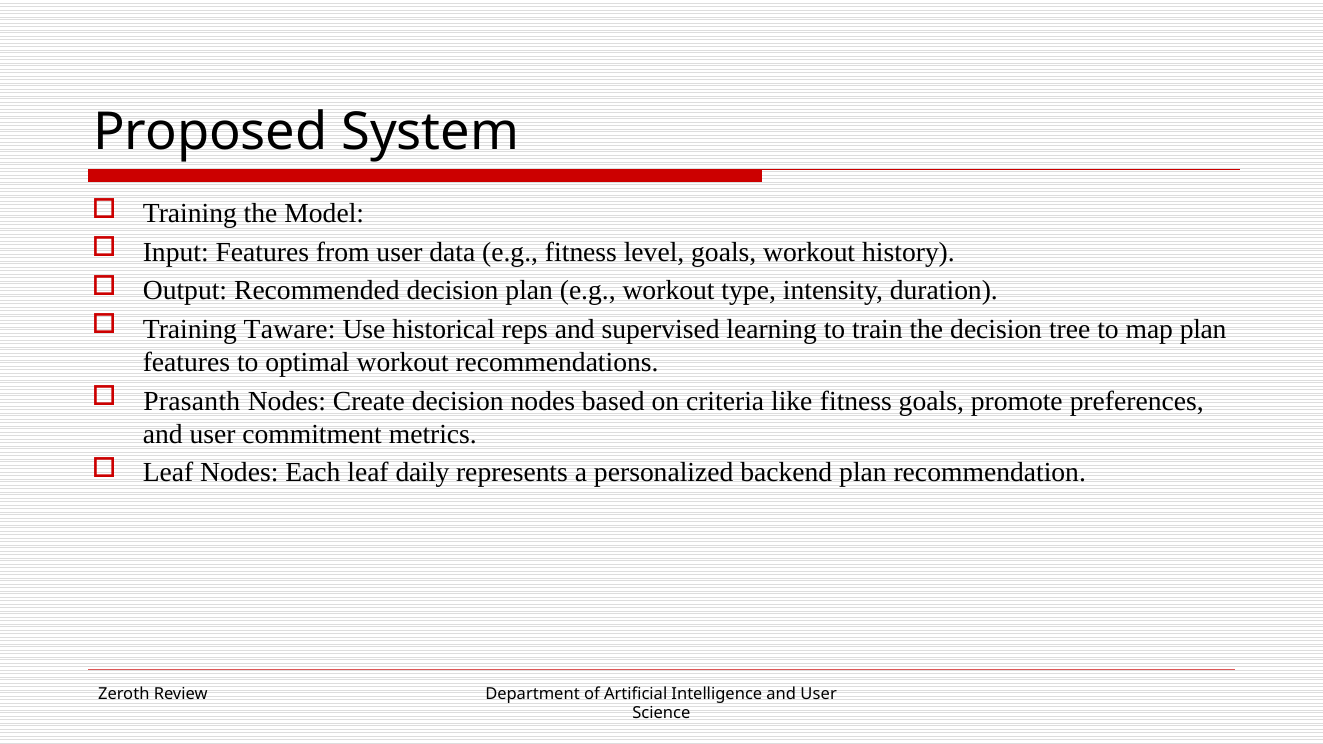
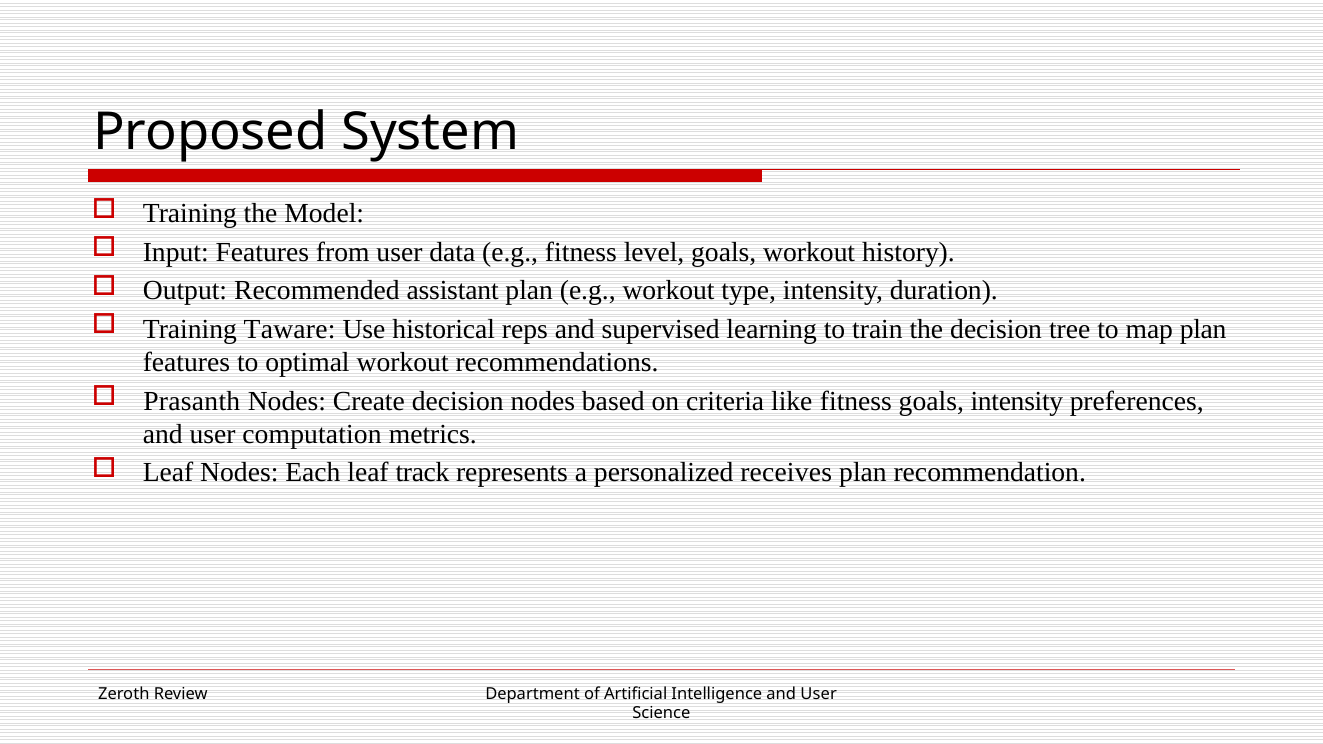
Recommended decision: decision -> assistant
goals promote: promote -> intensity
commitment: commitment -> computation
daily: daily -> track
backend: backend -> receives
